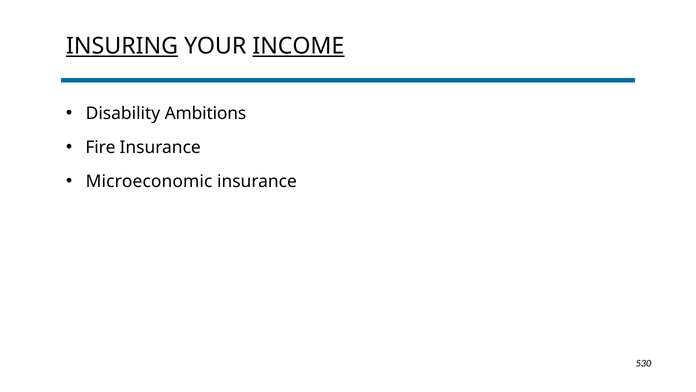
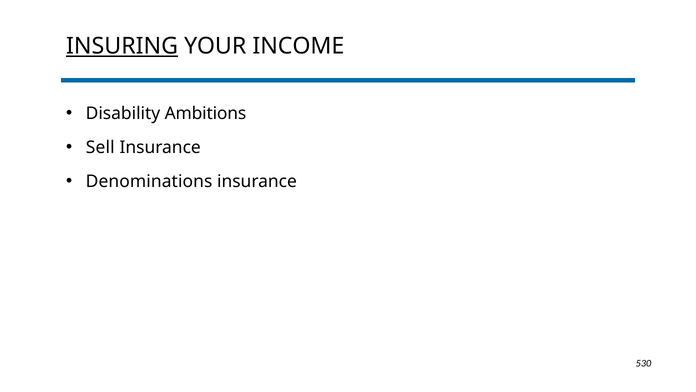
INCOME underline: present -> none
Fire: Fire -> Sell
Microeconomic: Microeconomic -> Denominations
